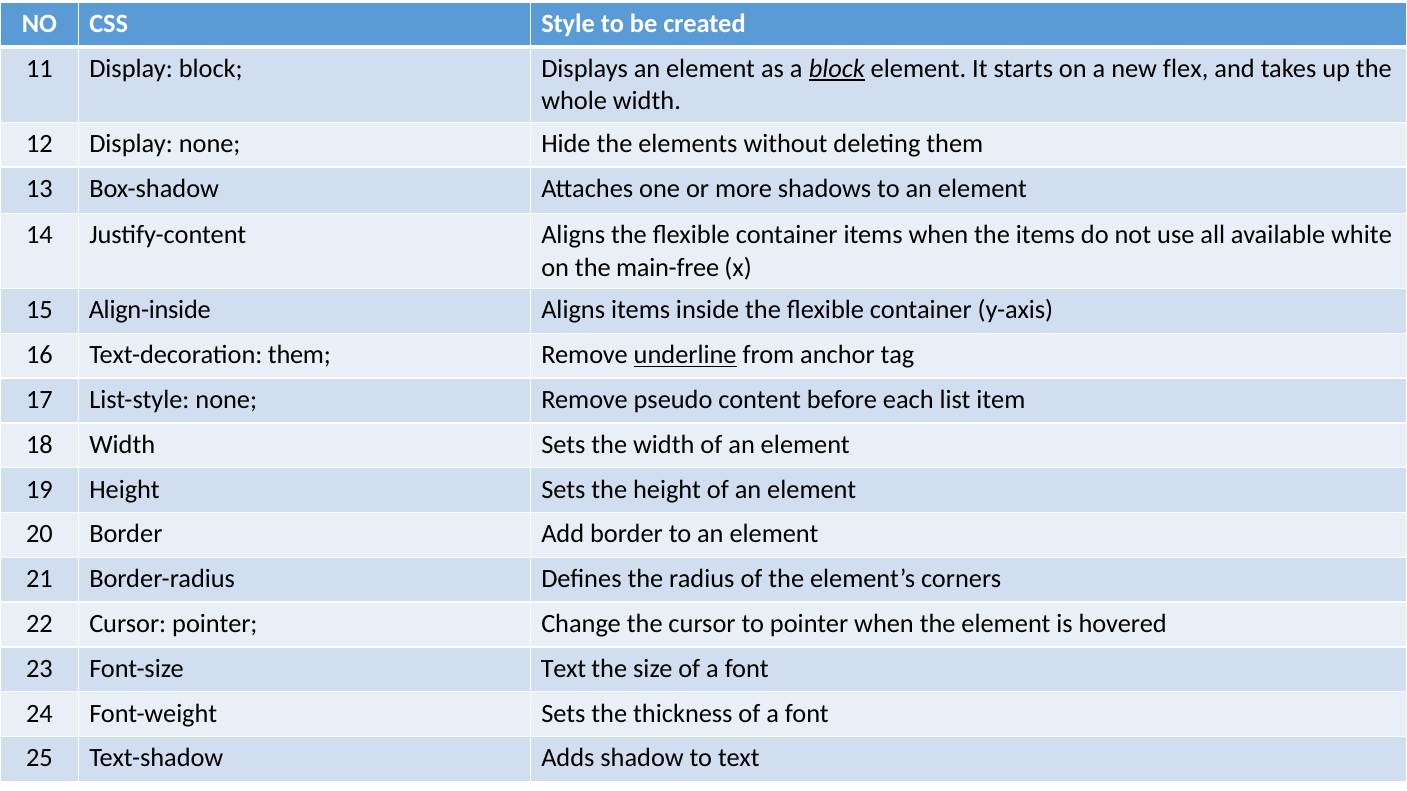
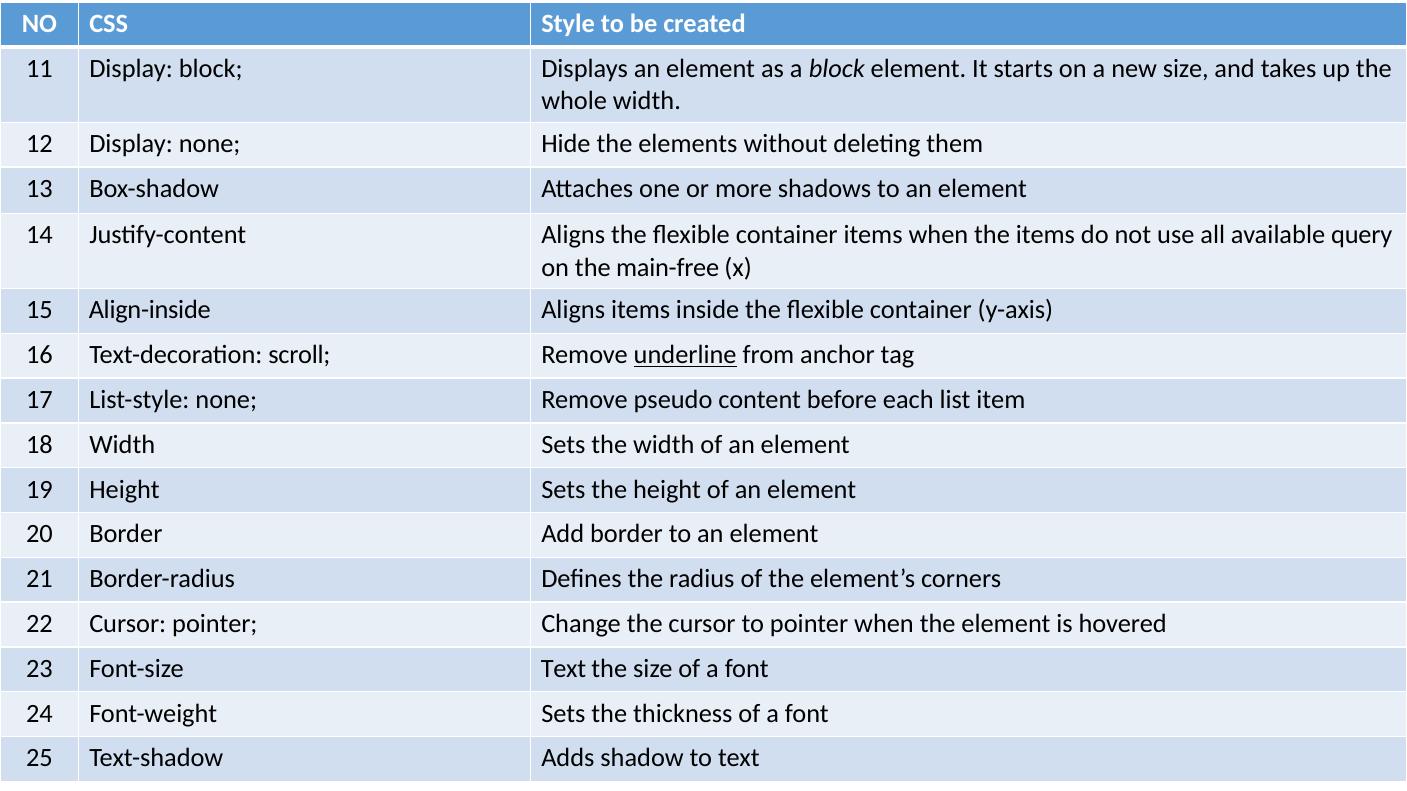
block at (837, 69) underline: present -> none
new flex: flex -> size
white: white -> query
Text-decoration them: them -> scroll
